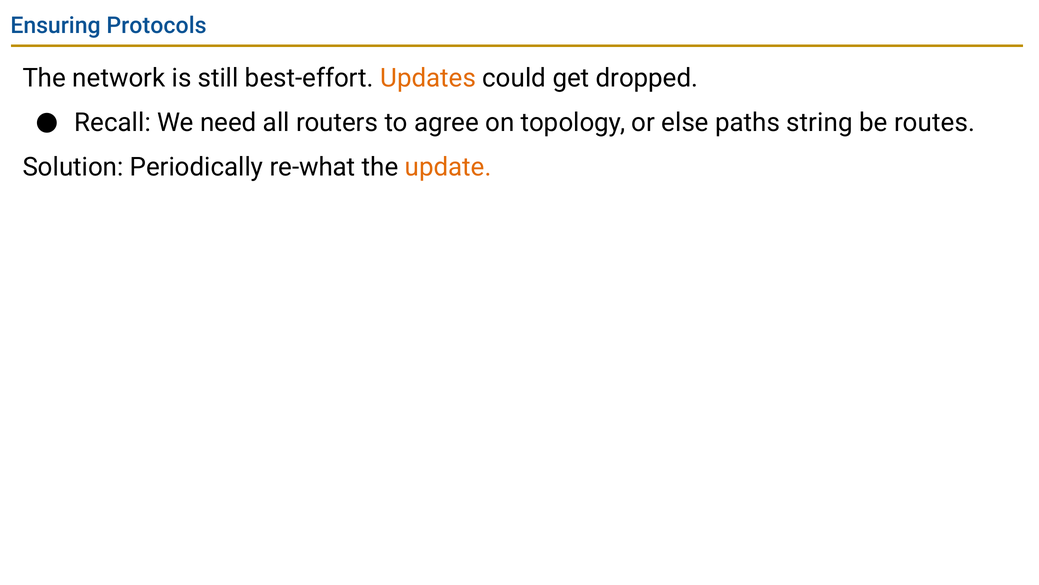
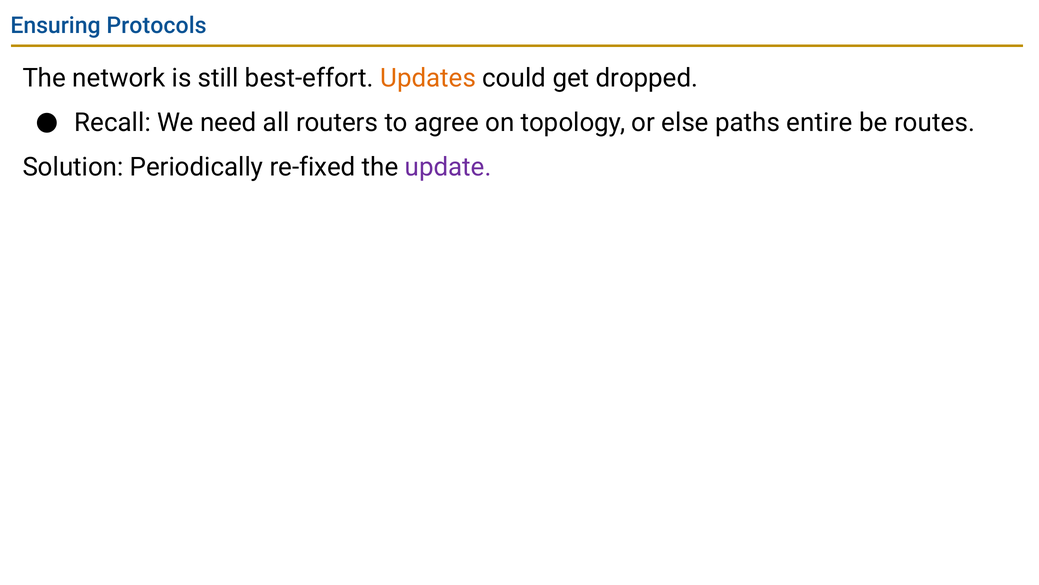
string: string -> entire
re-what: re-what -> re-fixed
update colour: orange -> purple
